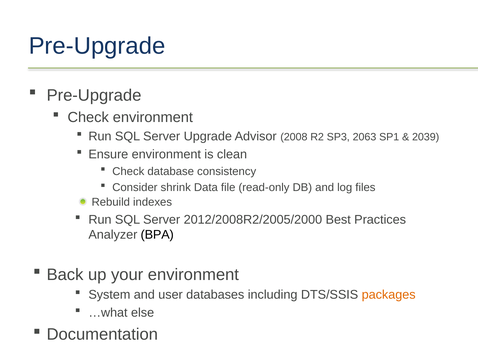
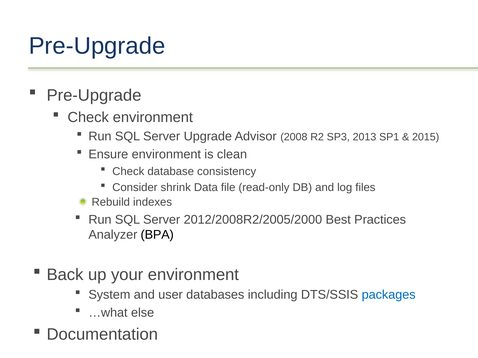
2063: 2063 -> 2013
2039: 2039 -> 2015
packages colour: orange -> blue
